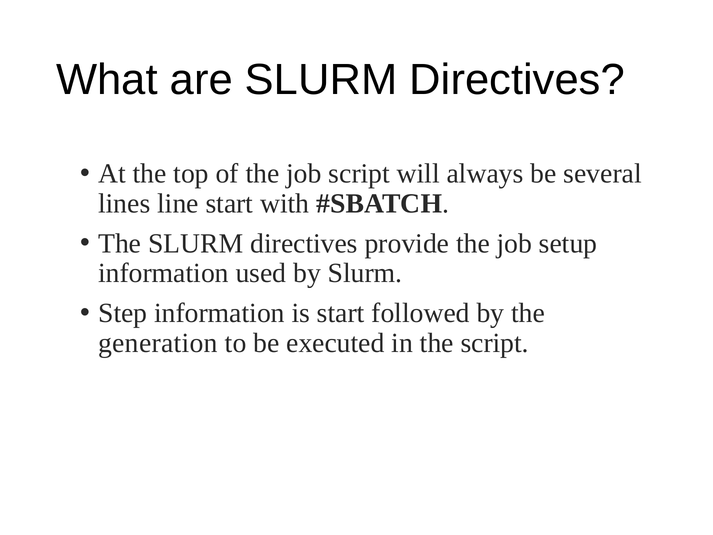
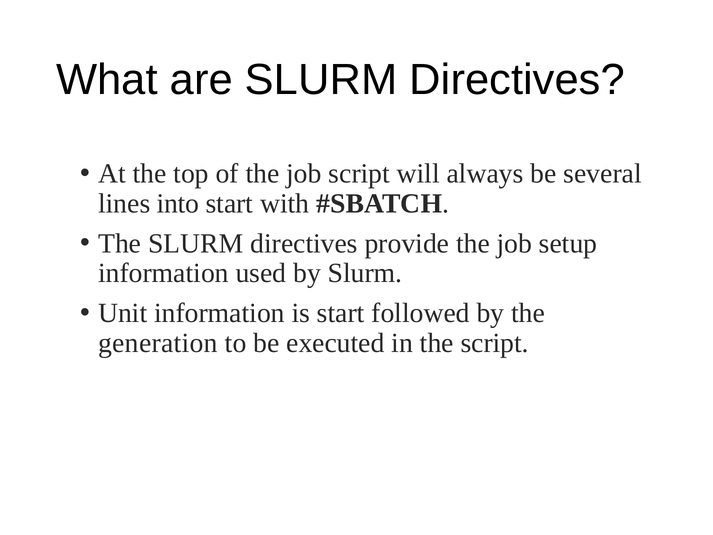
line: line -> into
Step: Step -> Unit
